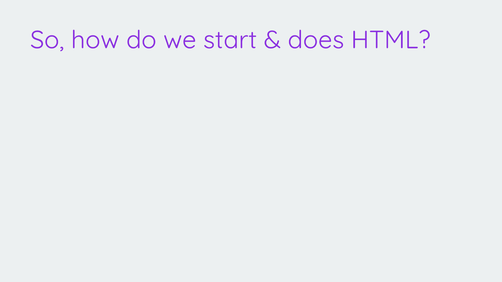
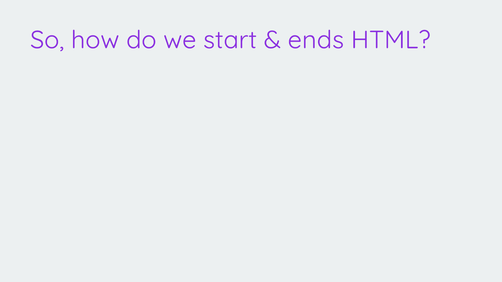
does: does -> ends
